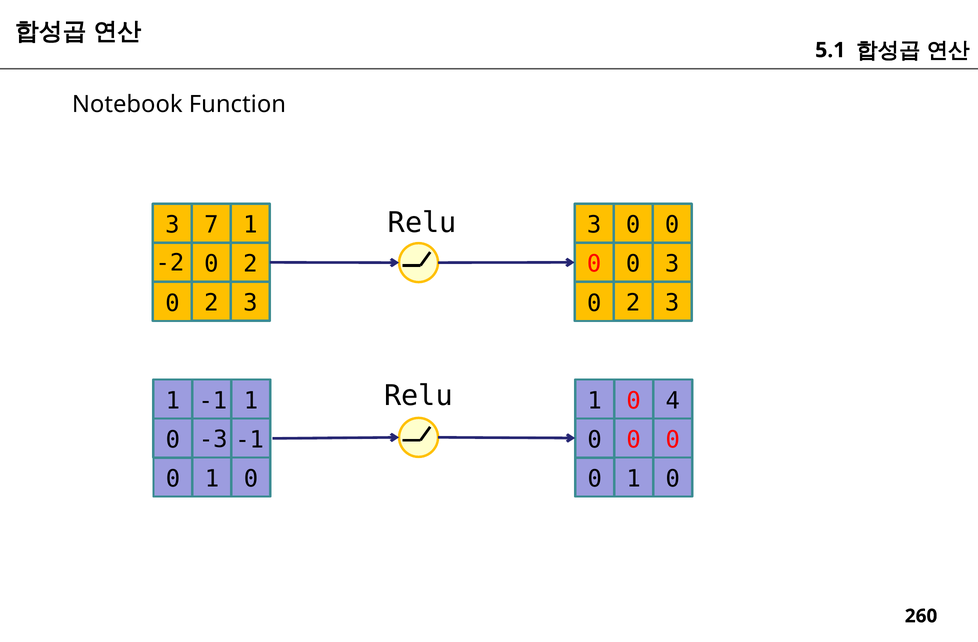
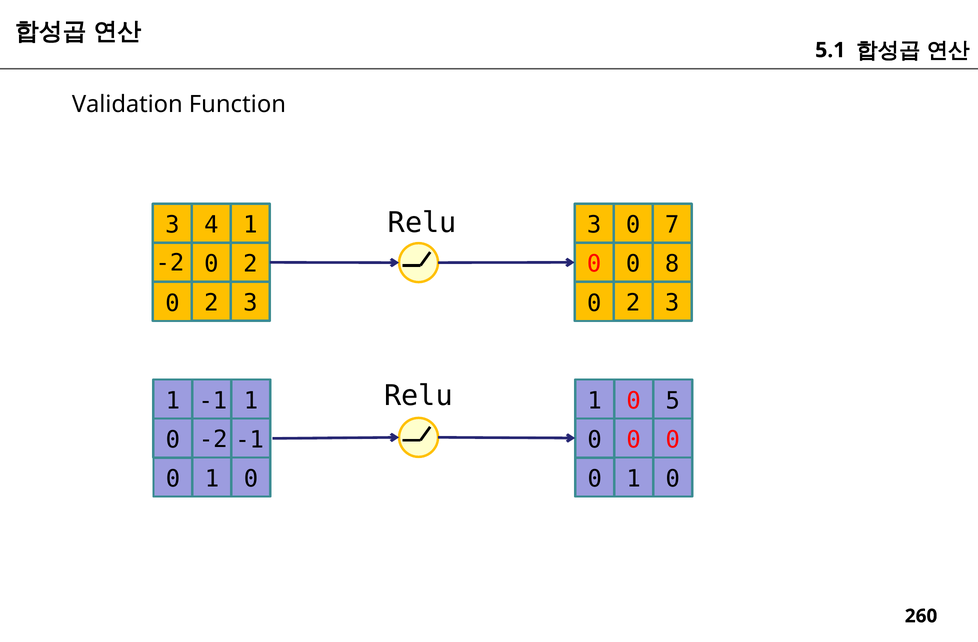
Notebook: Notebook -> Validation
7: 7 -> 4
3 0 0: 0 -> 7
0 0 3: 3 -> 8
4: 4 -> 5
-3 at (213, 440): -3 -> -2
